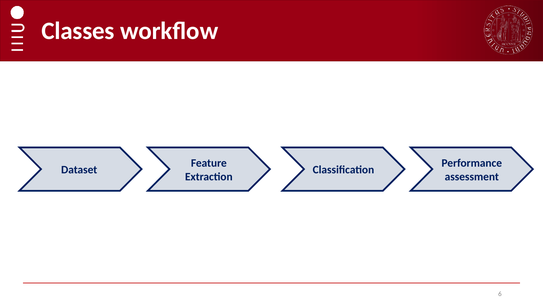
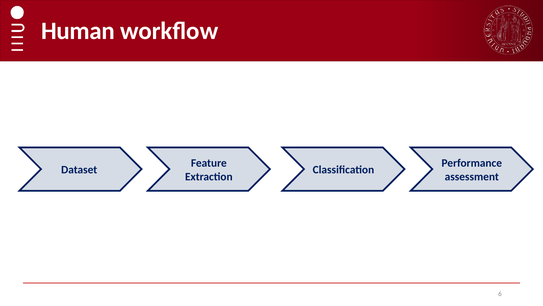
Classes: Classes -> Human
